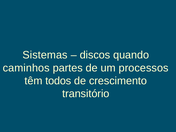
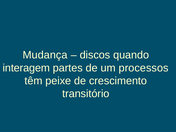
Sistemas: Sistemas -> Mudança
caminhos: caminhos -> interagem
todos: todos -> peixe
